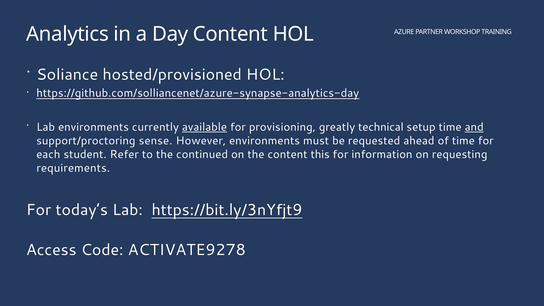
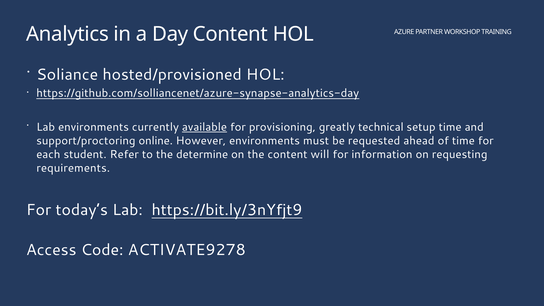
and underline: present -> none
sense: sense -> online
continued: continued -> determine
this: this -> will
